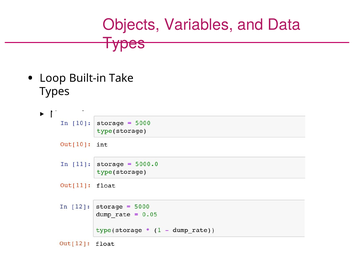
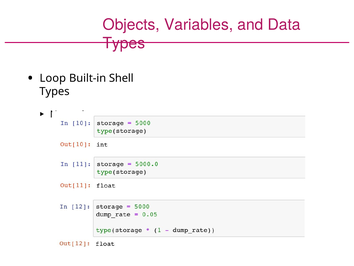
Take: Take -> Shell
